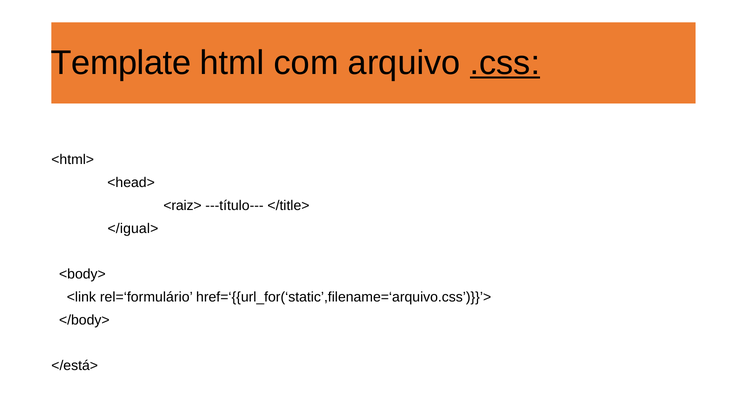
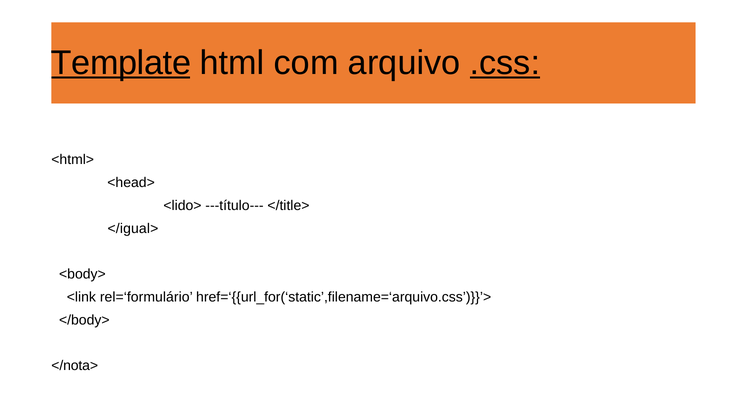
Template underline: none -> present
<raiz>: <raiz> -> <lido>
</está>: </está> -> </nota>
